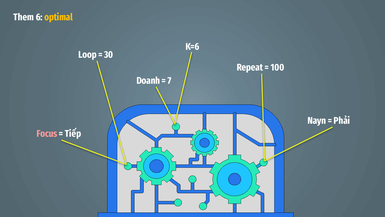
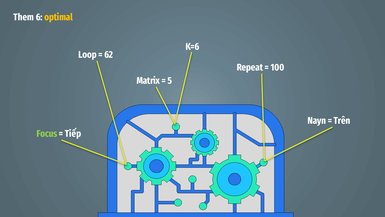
30: 30 -> 62
Doanh: Doanh -> Matrix
7: 7 -> 5
Phải: Phải -> Trên
Focus colour: pink -> light green
